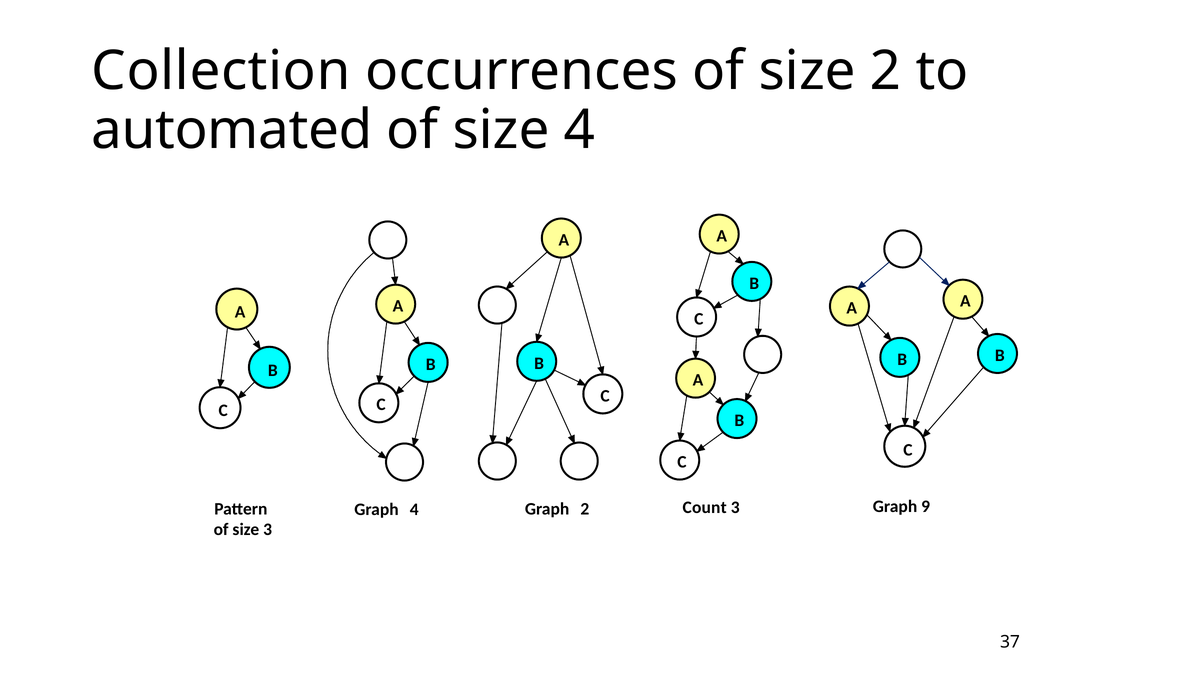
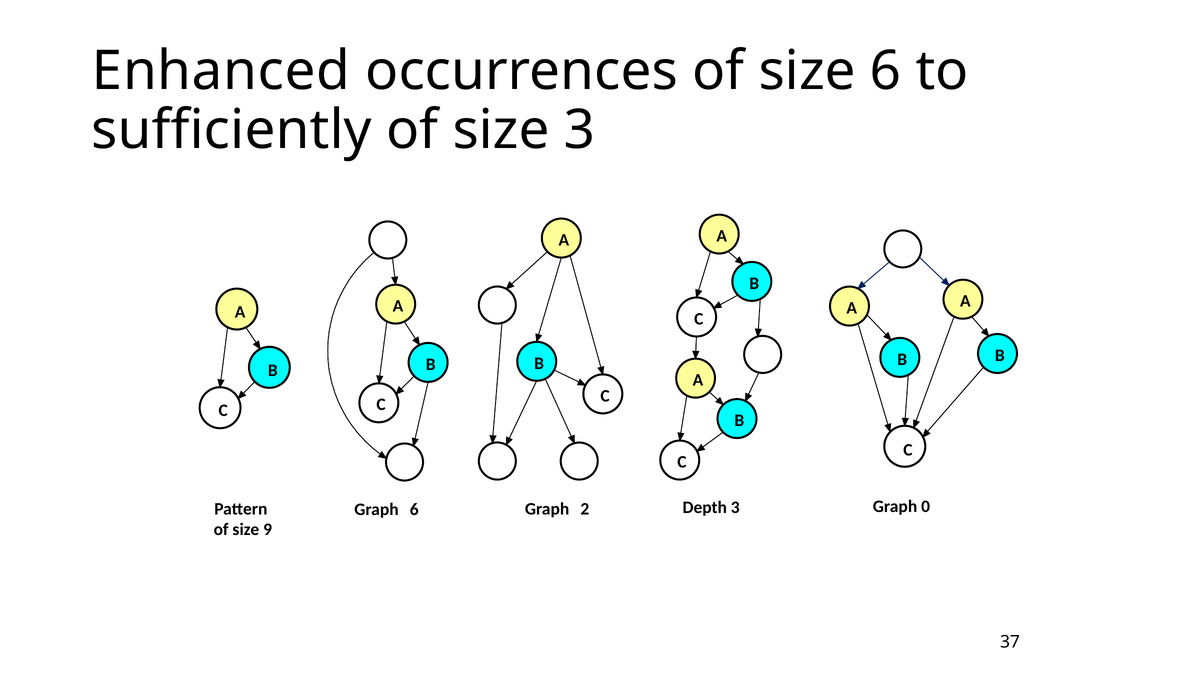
Collection: Collection -> Enhanced
size 2: 2 -> 6
automated: automated -> sufficiently
size 4: 4 -> 3
9: 9 -> 0
Graph 4: 4 -> 6
Count: Count -> Depth
size 3: 3 -> 9
